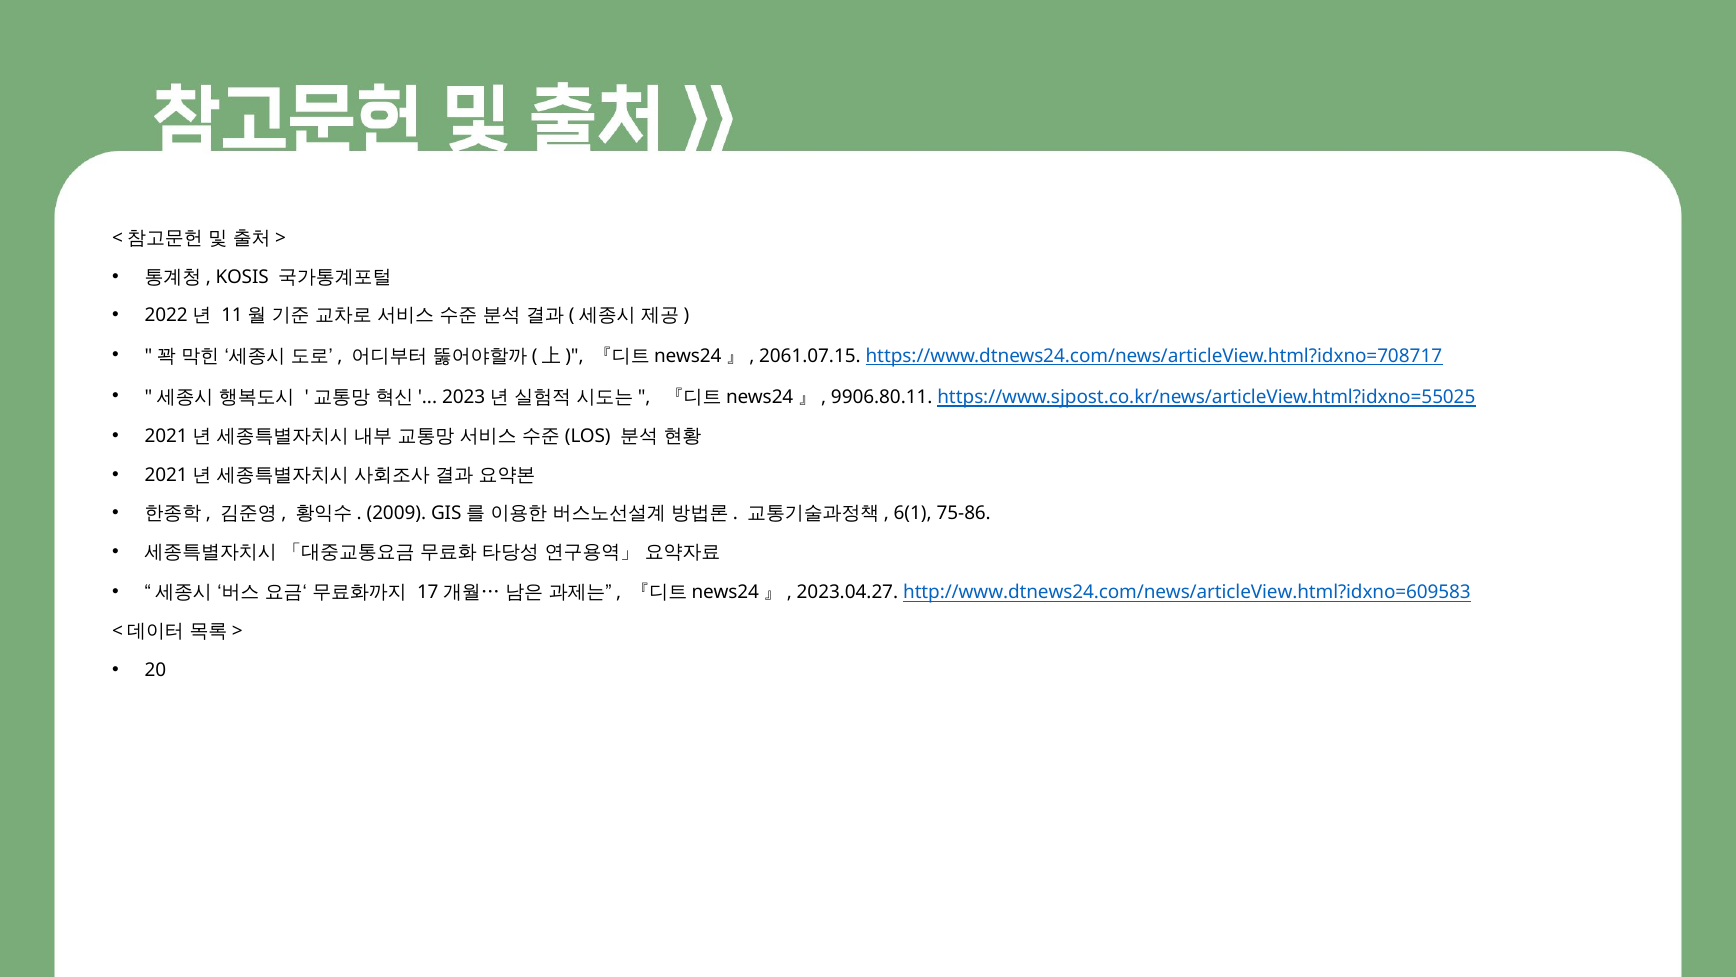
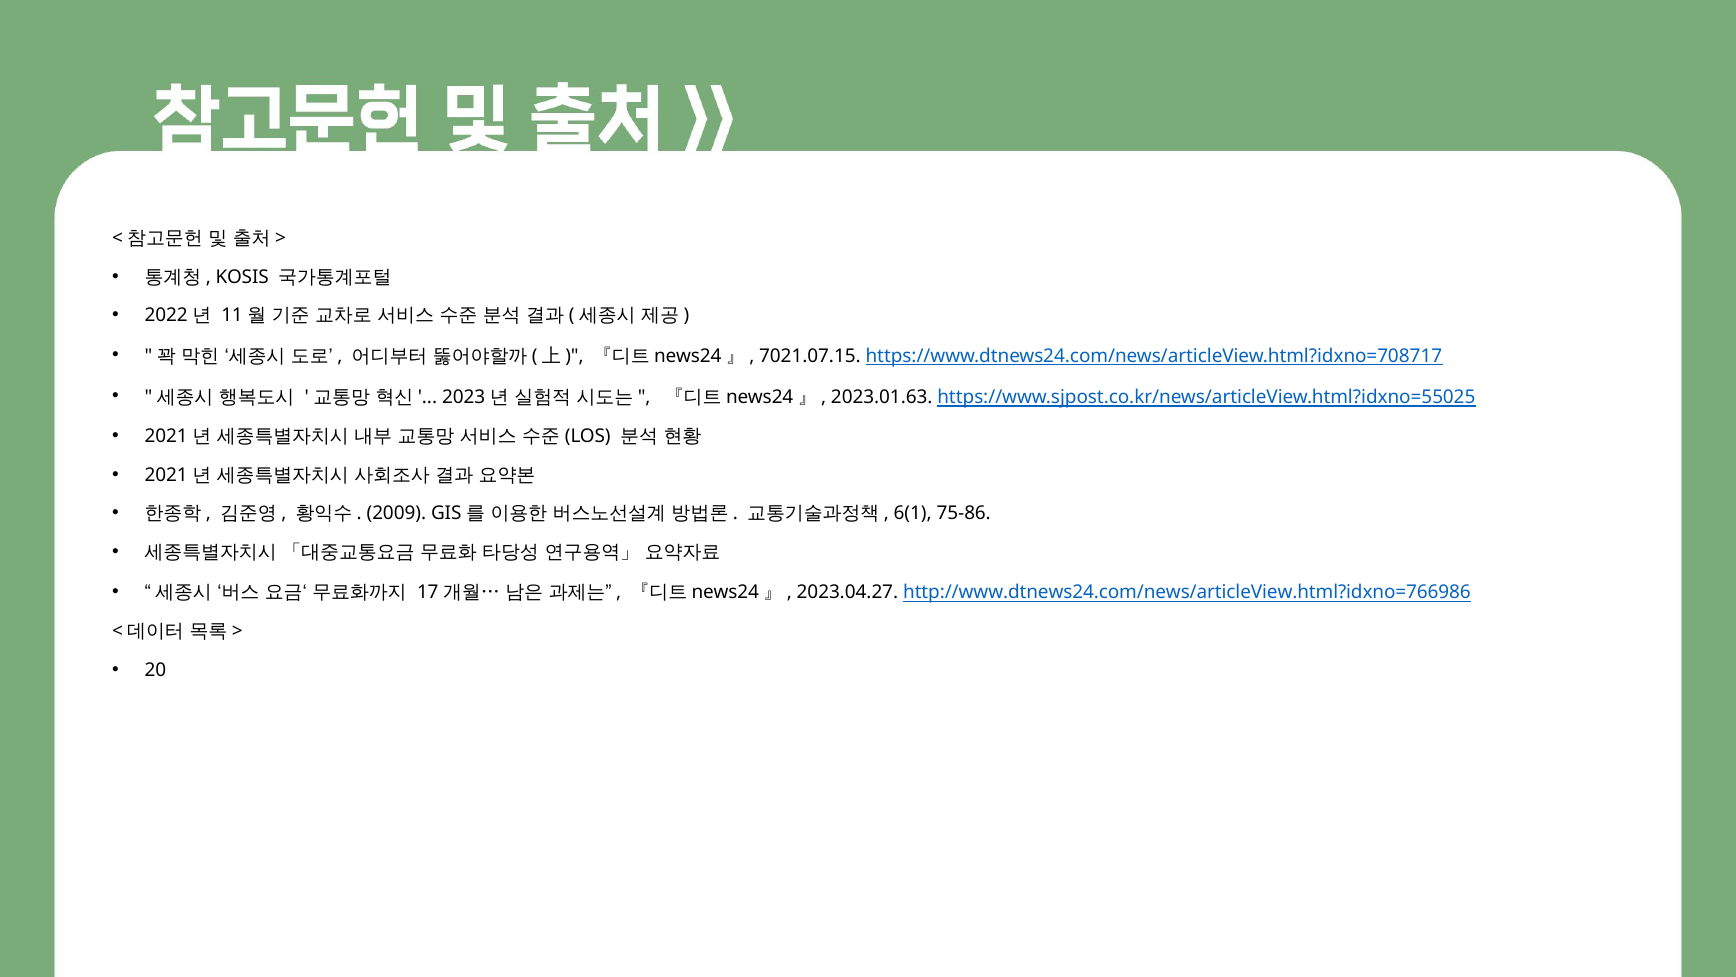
2061.07.15: 2061.07.15 -> 7021.07.15
9906.80.11: 9906.80.11 -> 2023.01.63
http://www.dtnews24.com/news/articleView.html?idxno=609583: http://www.dtnews24.com/news/articleView.html?idxno=609583 -> http://www.dtnews24.com/news/articleView.html?idxno=766986
